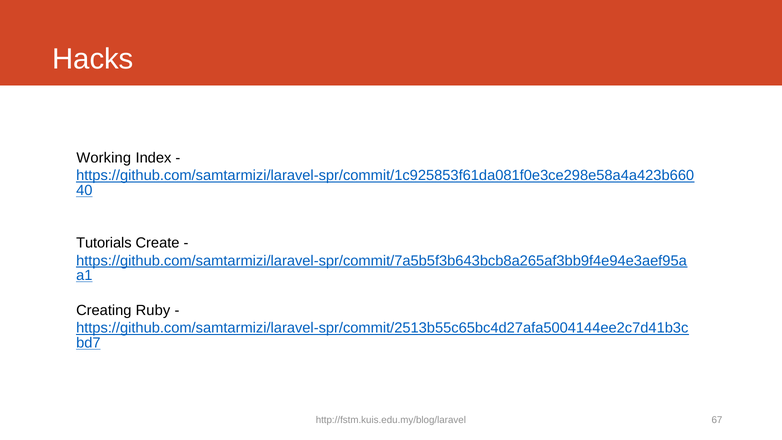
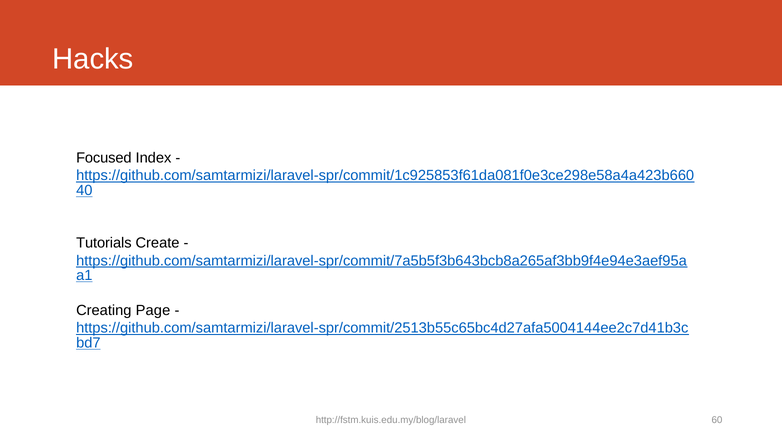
Working: Working -> Focused
Ruby: Ruby -> Page
67: 67 -> 60
